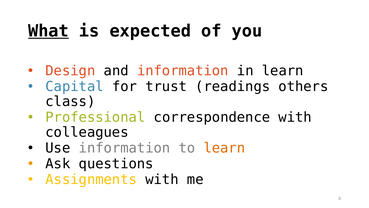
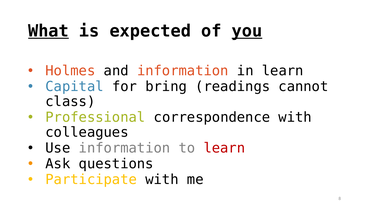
you underline: none -> present
Design: Design -> Holmes
trust: trust -> bring
others: others -> cannot
learn at (224, 148) colour: orange -> red
Assignments: Assignments -> Participate
